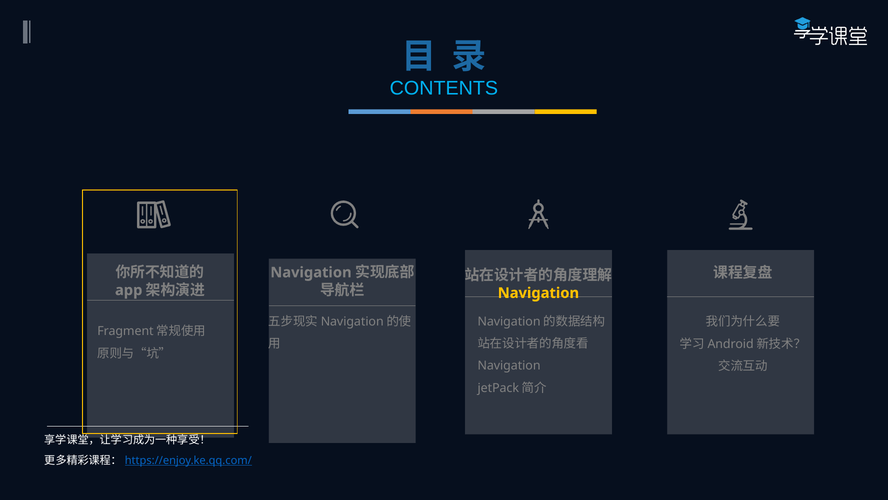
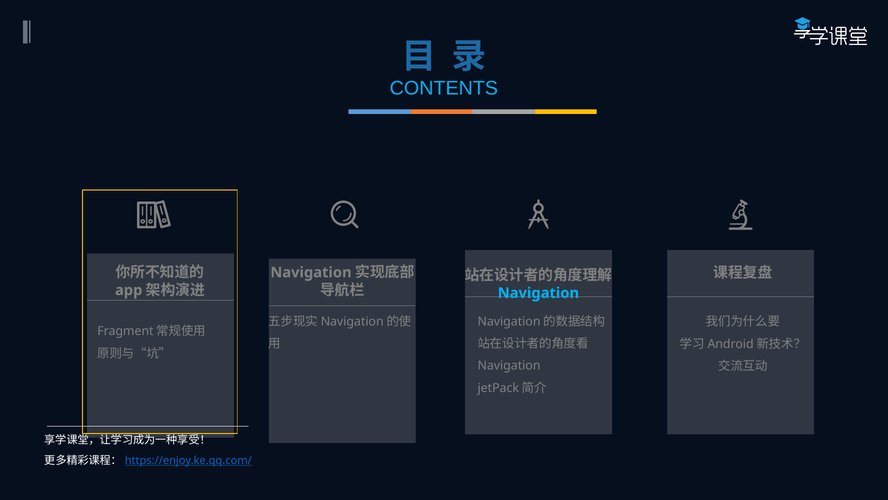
Navigation at (538, 293) colour: yellow -> light blue
